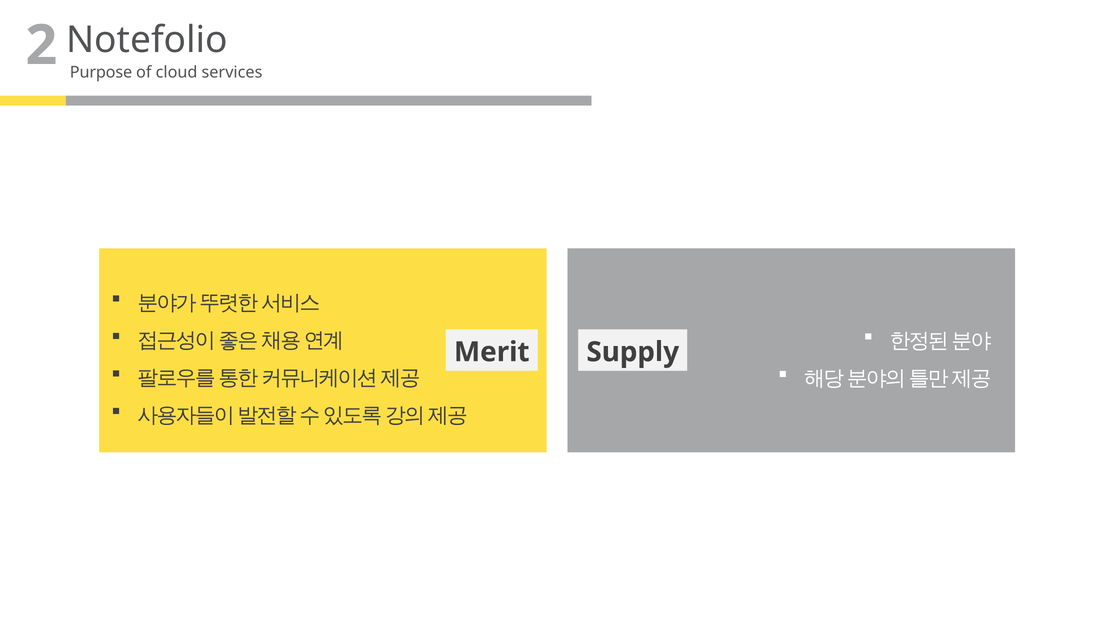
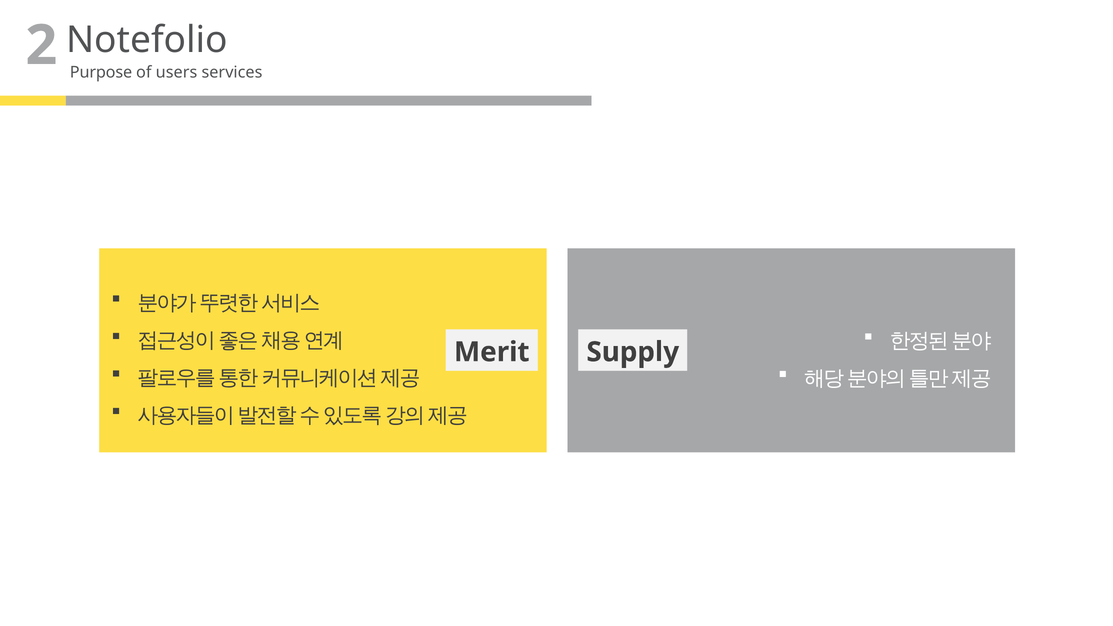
cloud: cloud -> users
